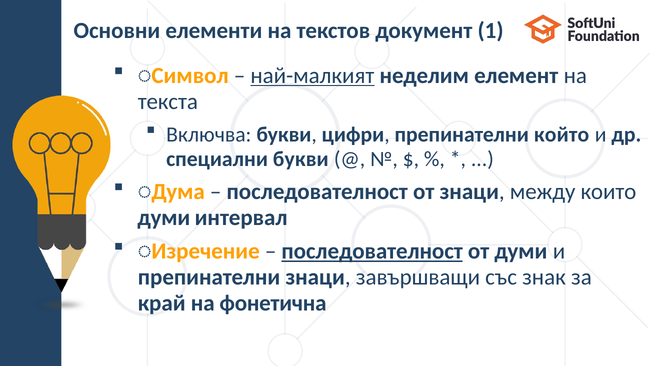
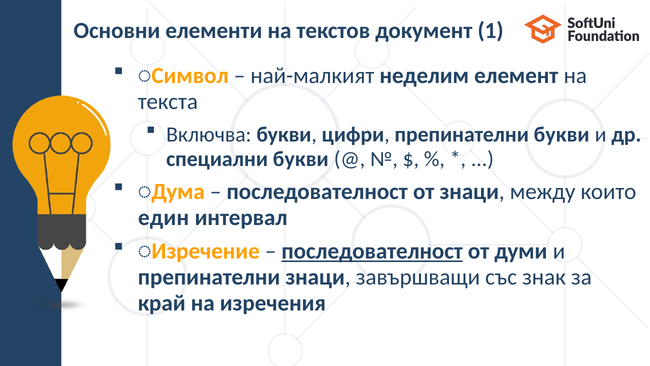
най-малкият underline: present -> none
препинателни който: който -> букви
думи at (164, 218): думи -> един
фонетична: фонетична -> изречения
